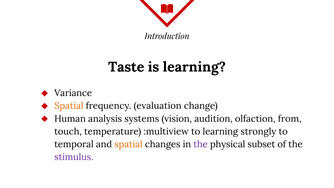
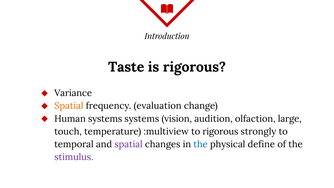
is learning: learning -> rigorous
Human analysis: analysis -> systems
from: from -> large
to learning: learning -> rigorous
spatial at (128, 144) colour: orange -> purple
the at (201, 144) colour: purple -> blue
subset: subset -> define
